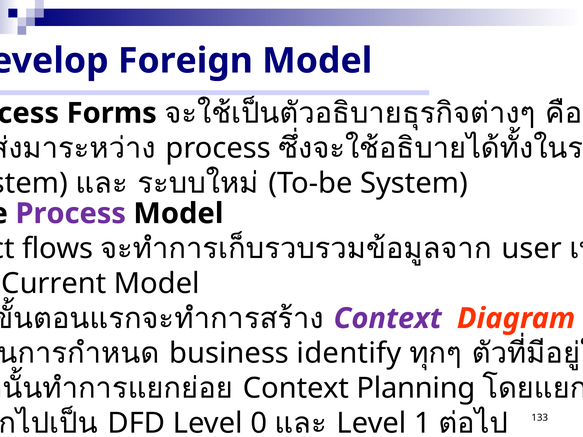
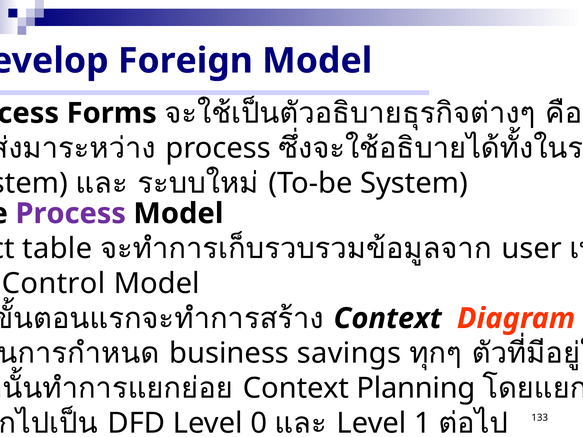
flows: flows -> table
Current: Current -> Control
Context at (388, 319) colour: purple -> black
identify: identify -> savings
